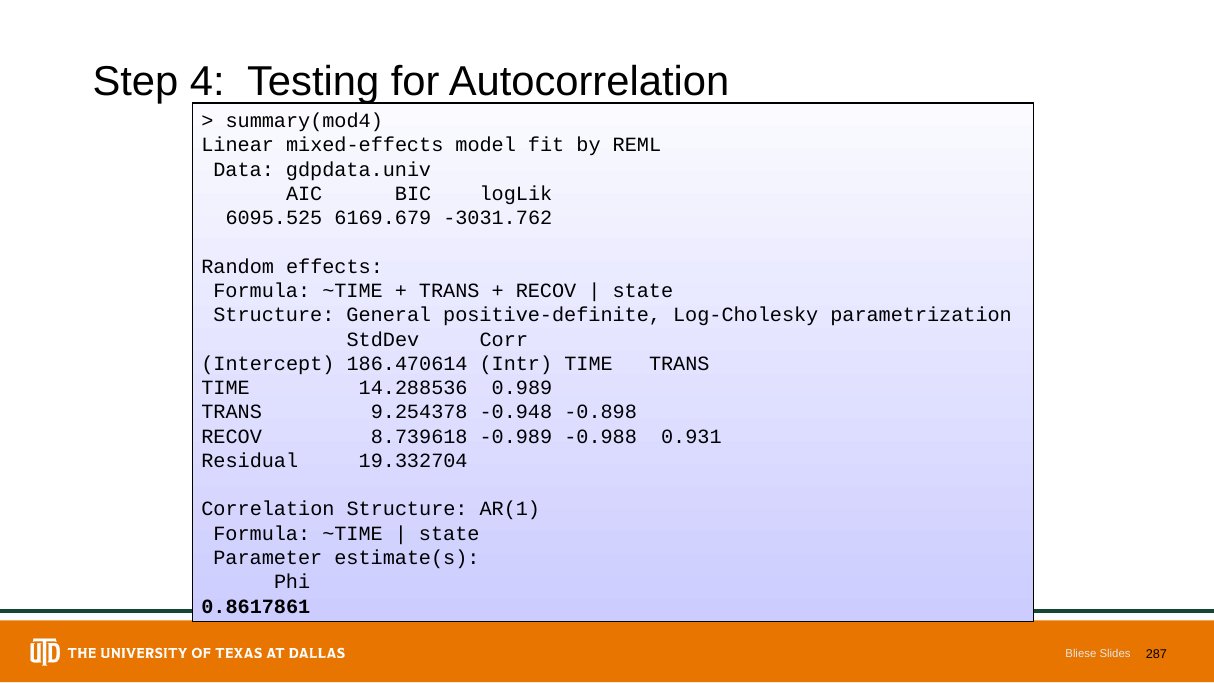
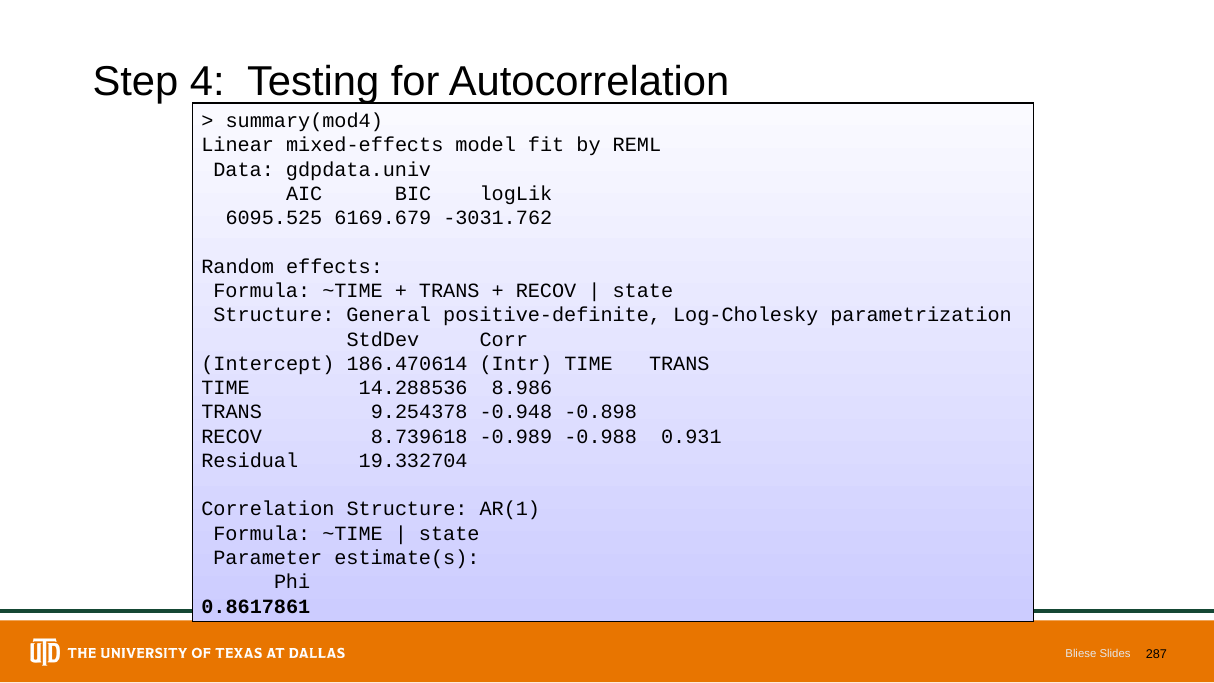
0.989: 0.989 -> 8.986
